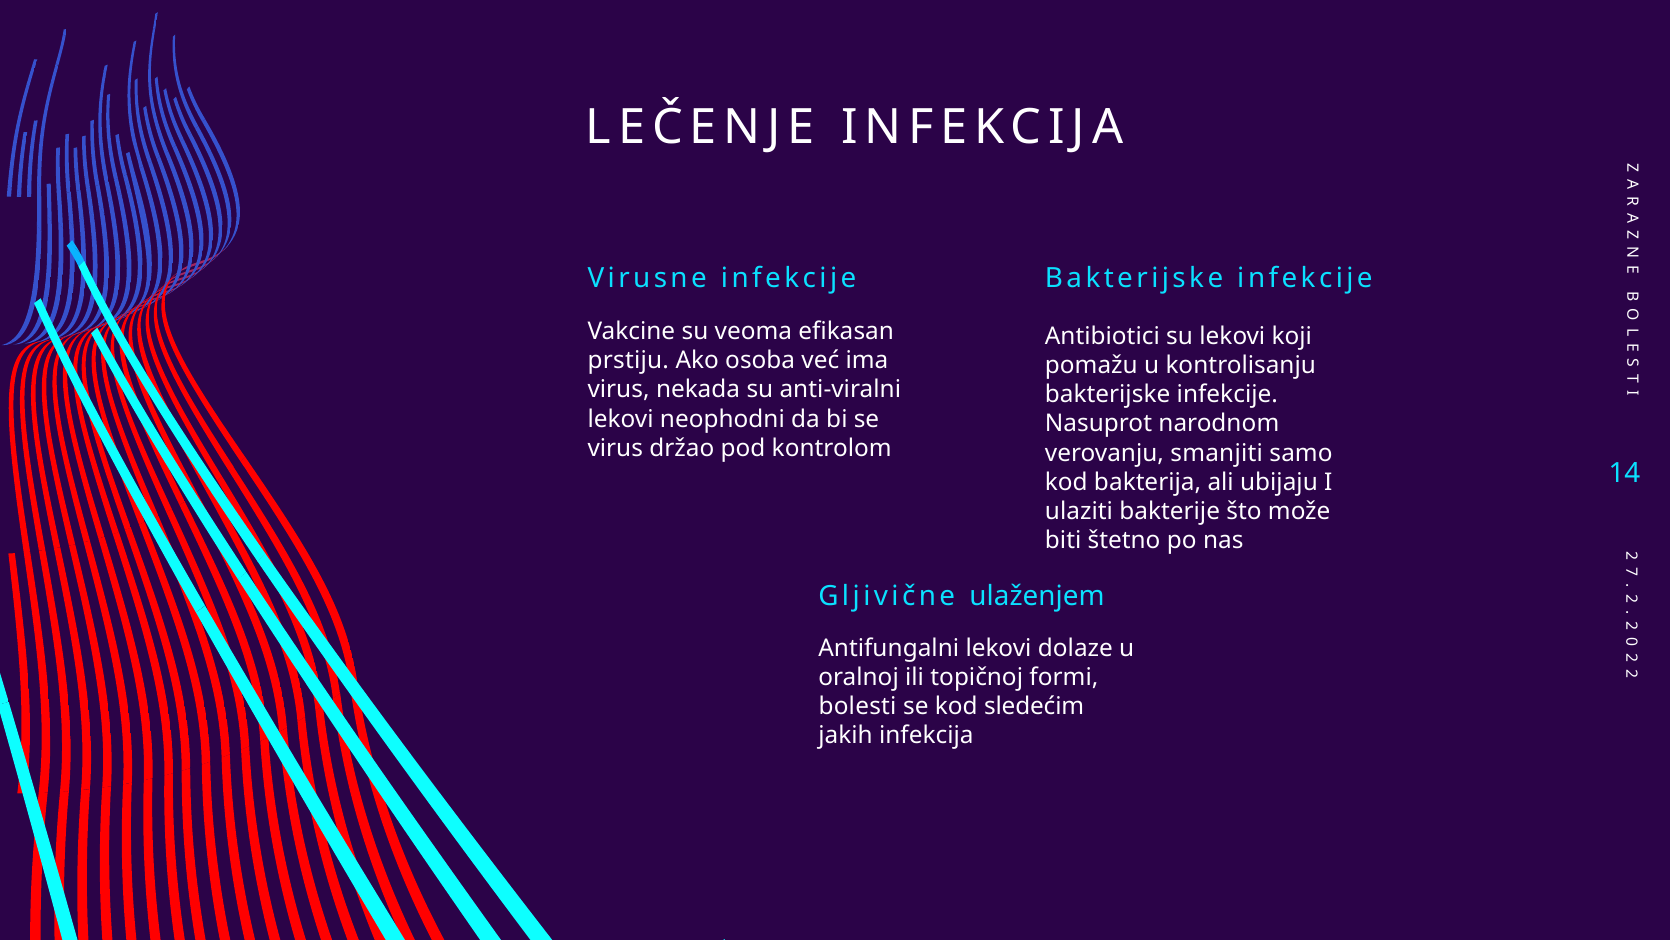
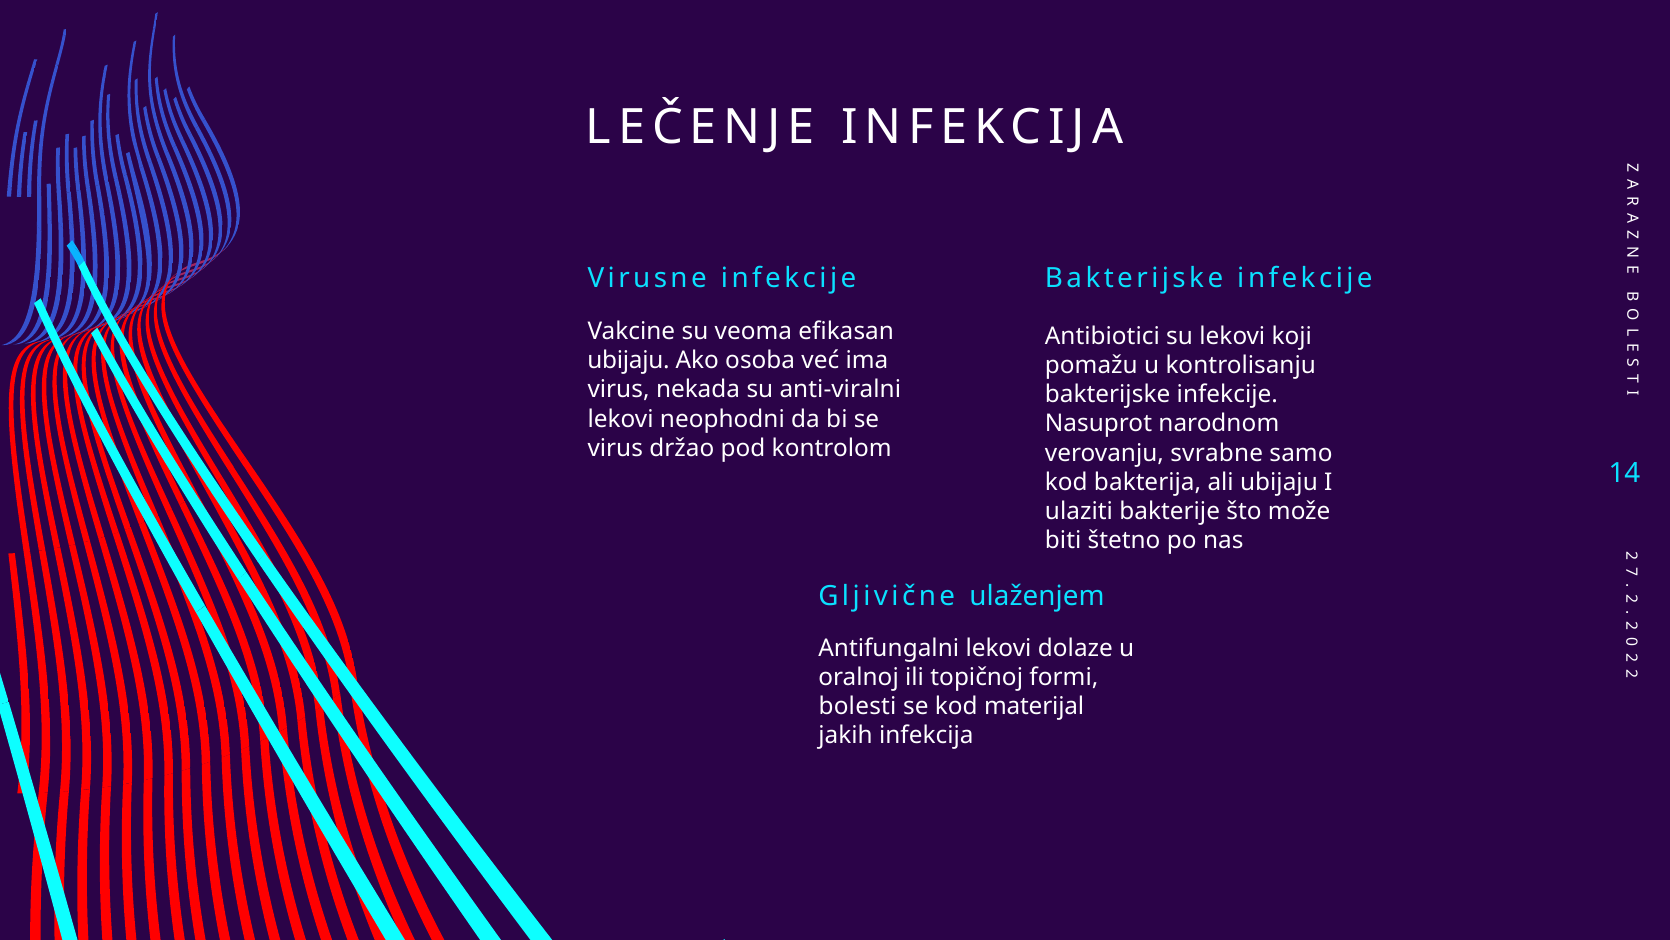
prstiju at (628, 360): prstiju -> ubijaju
smanjiti: smanjiti -> svrabne
sledećim: sledećim -> materijal
